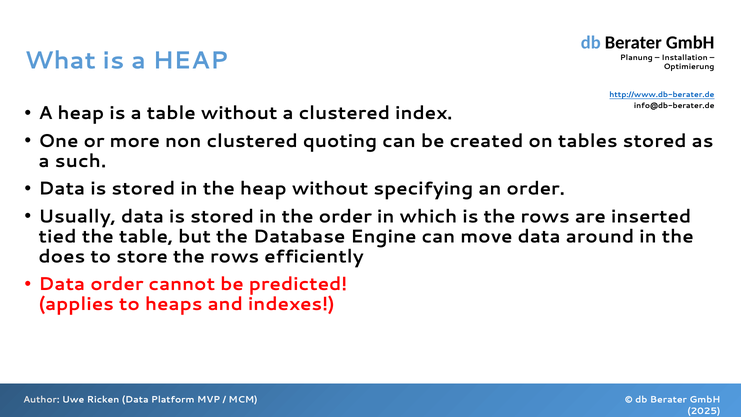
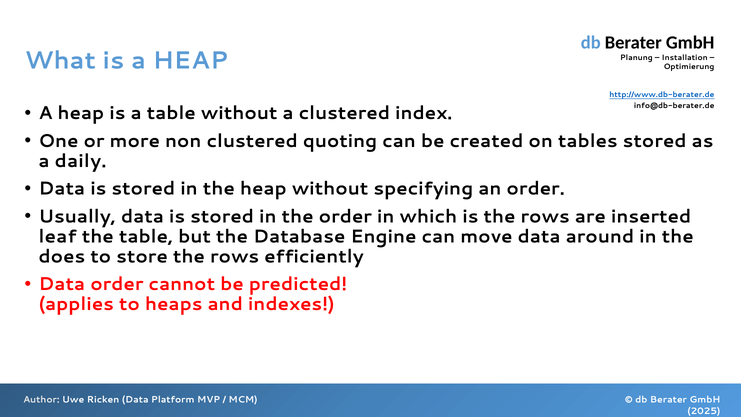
such: such -> daily
tied: tied -> leaf
